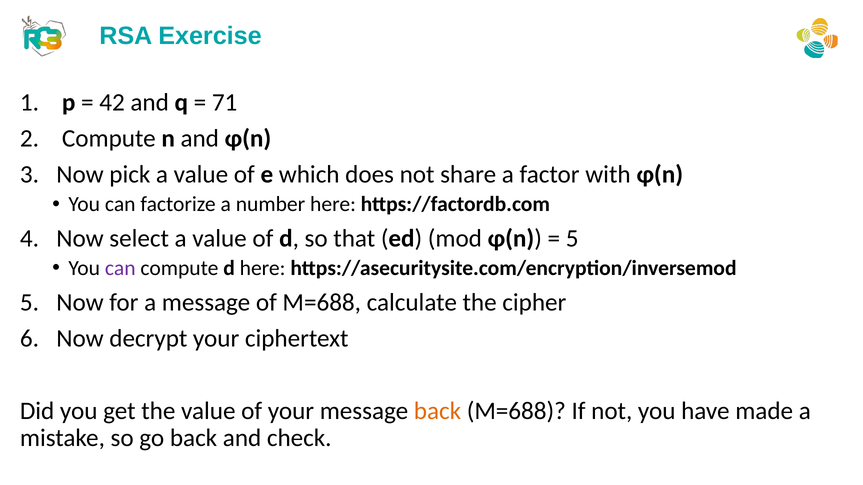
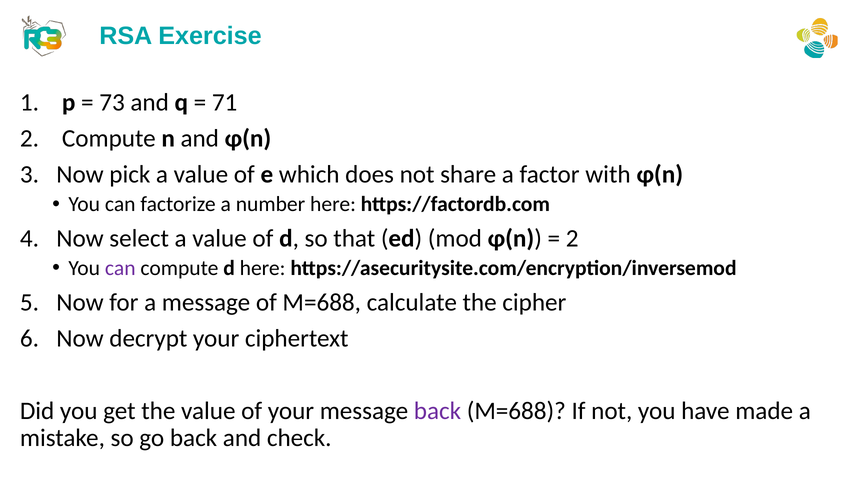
42: 42 -> 73
5 at (572, 239): 5 -> 2
back at (437, 411) colour: orange -> purple
